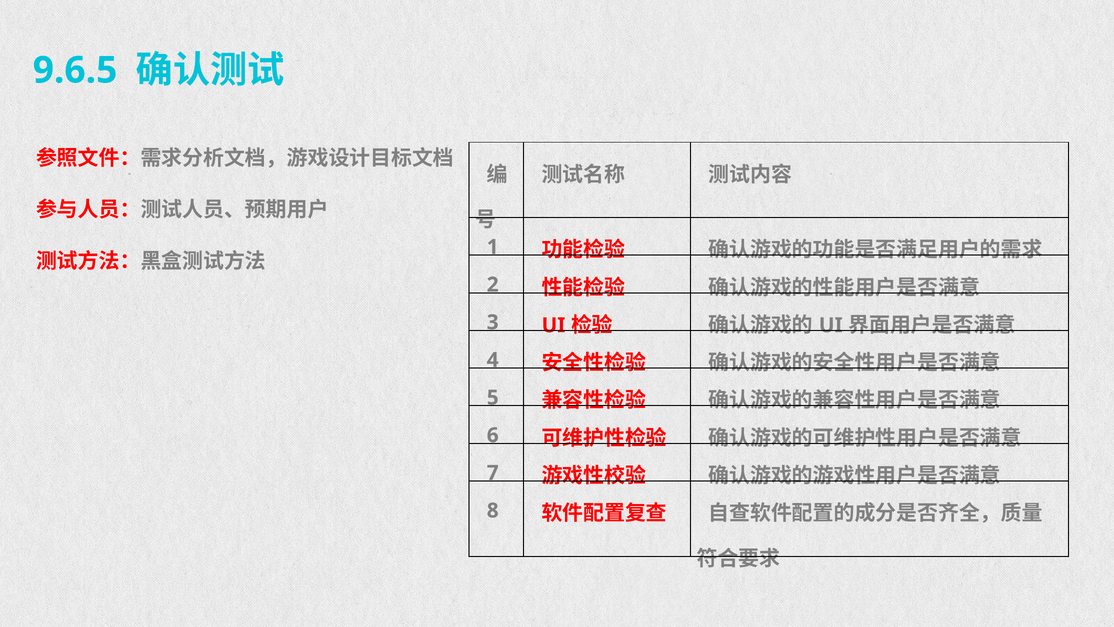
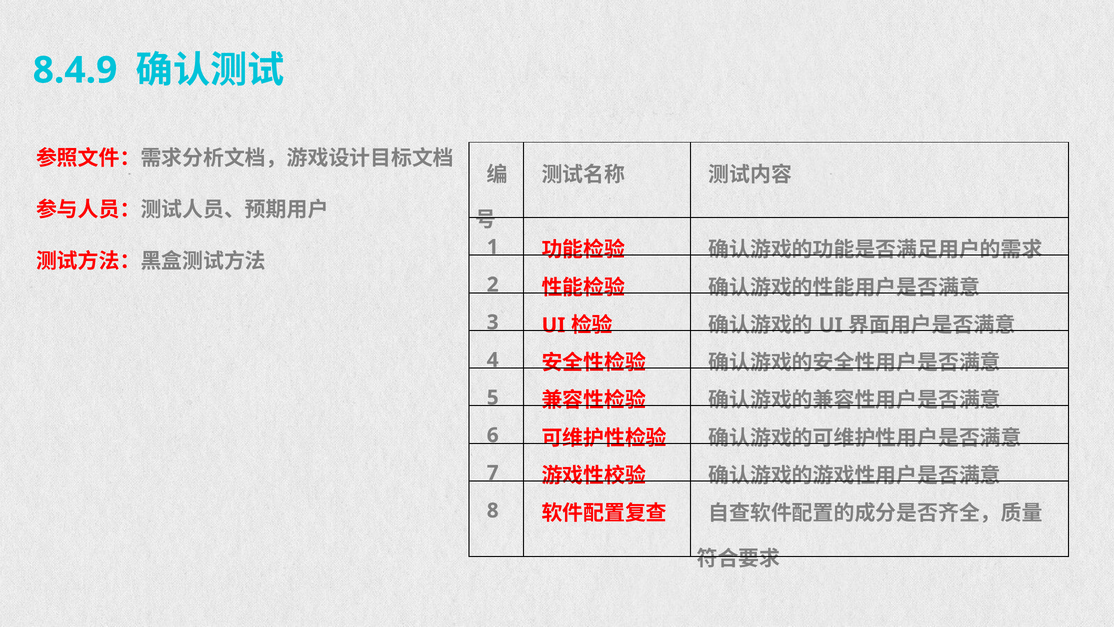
9.6.5: 9.6.5 -> 8.4.9
